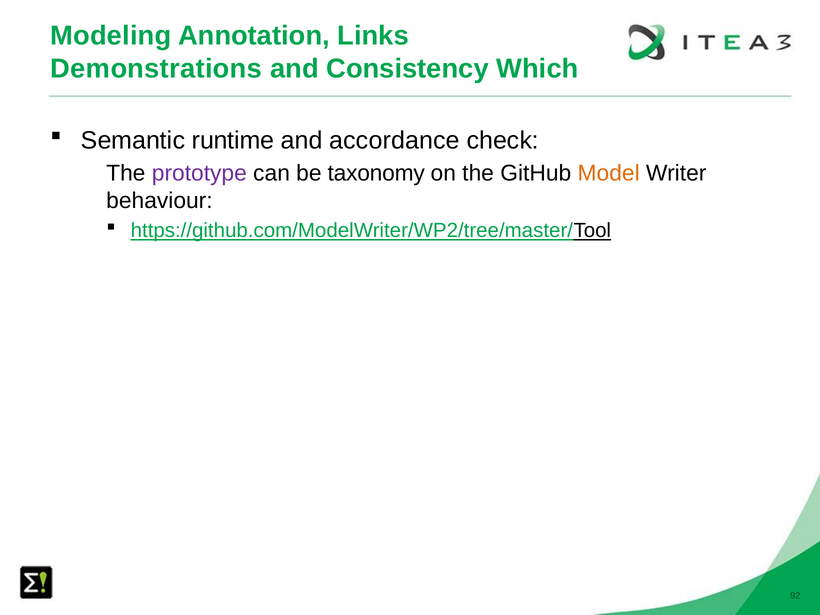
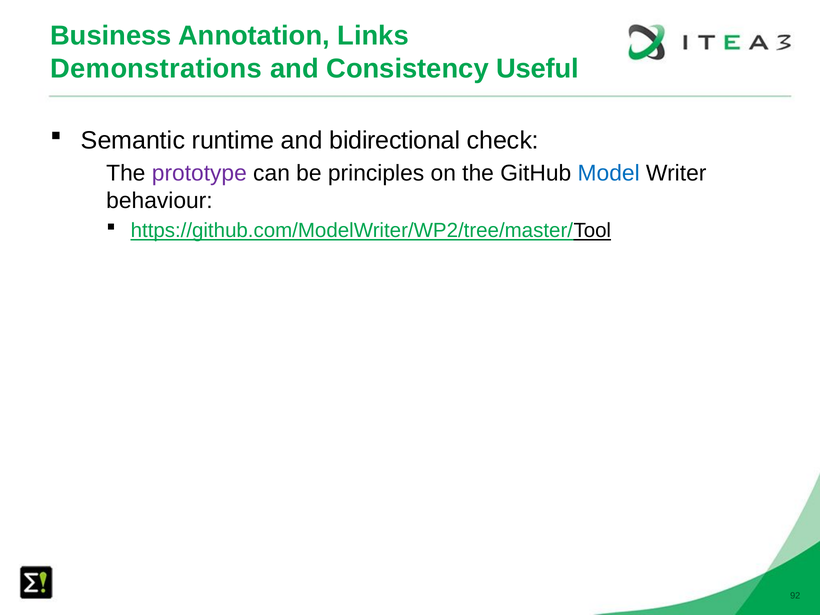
Modeling: Modeling -> Business
Which: Which -> Useful
accordance: accordance -> bidirectional
taxonomy: taxonomy -> principles
Model colour: orange -> blue
